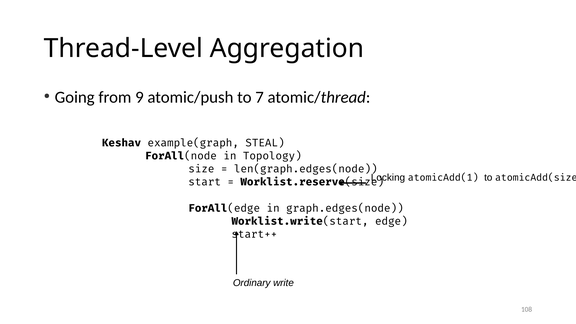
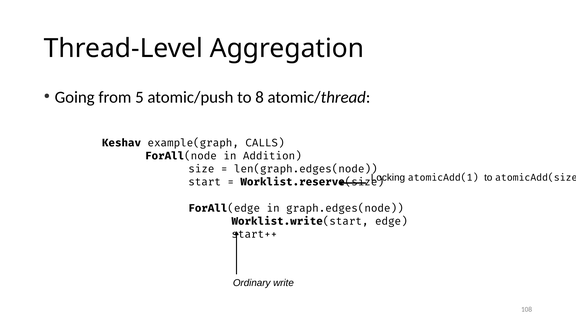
9: 9 -> 5
7: 7 -> 8
STEAL: STEAL -> CALLS
Topology: Topology -> Addition
